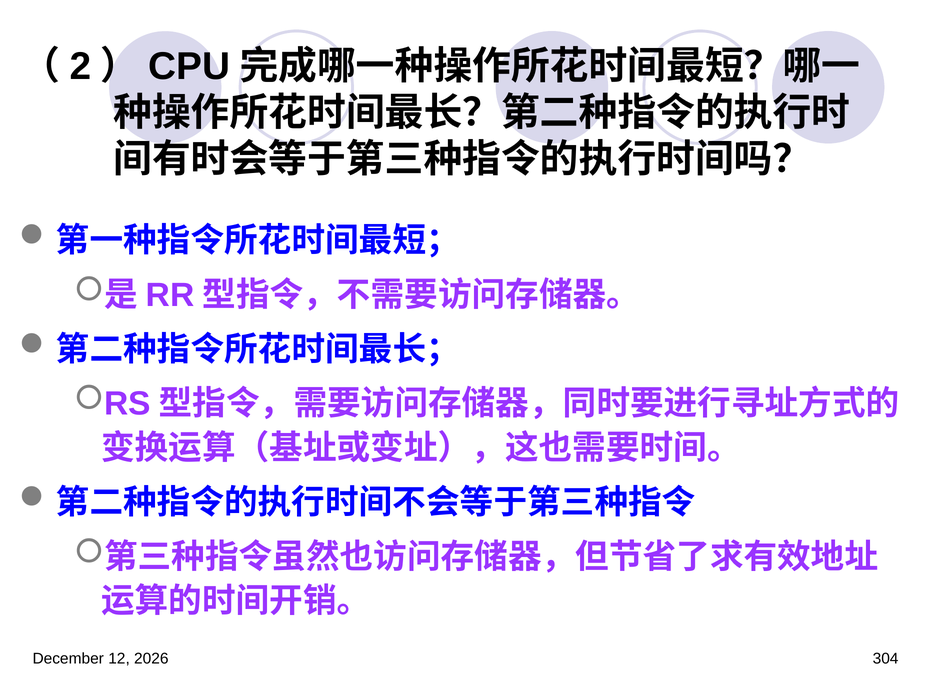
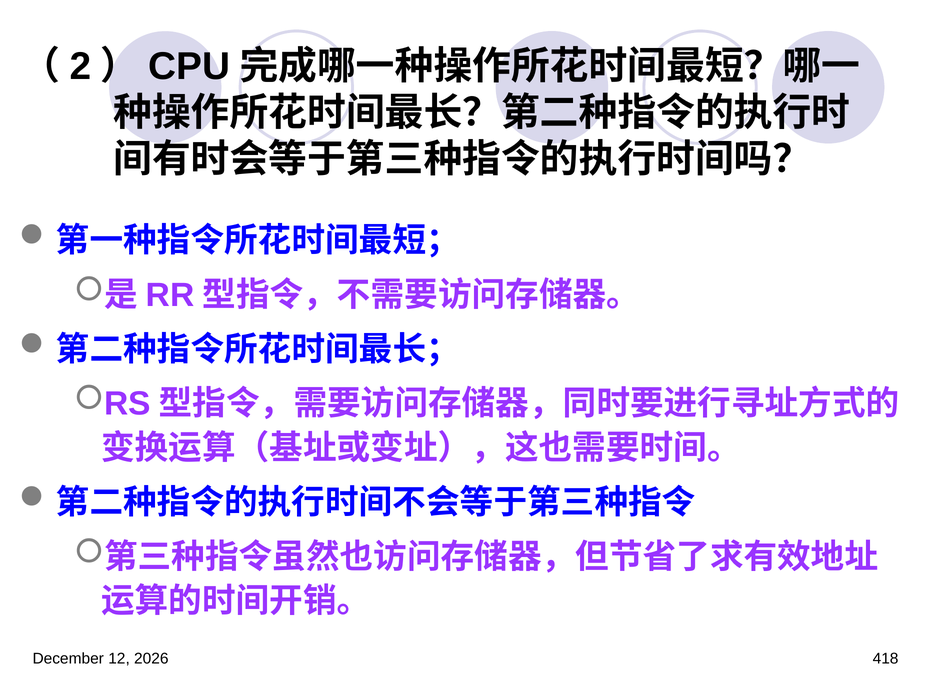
304: 304 -> 418
